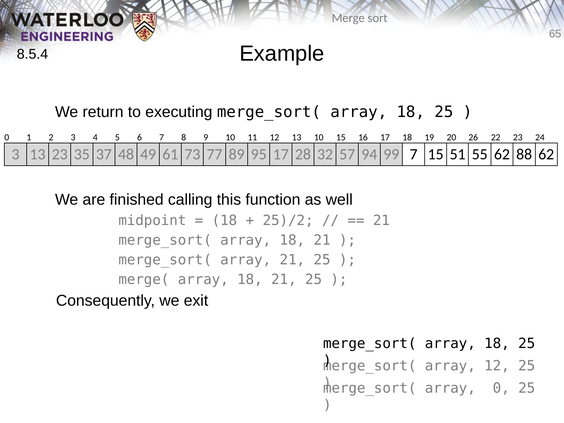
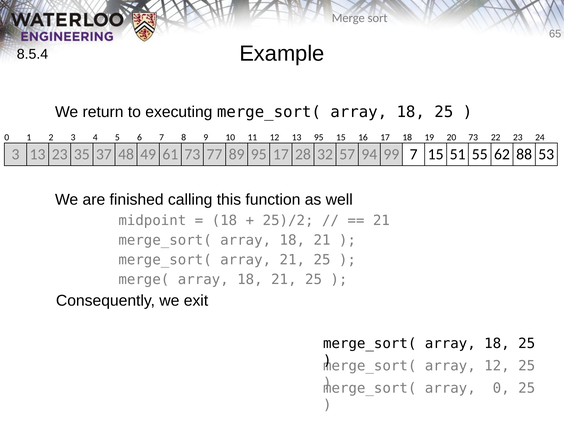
13 10: 10 -> 95
20 26: 26 -> 73
88 62: 62 -> 53
